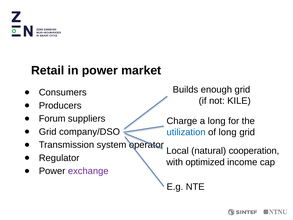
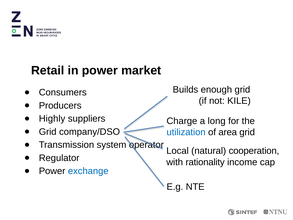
Forum: Forum -> Highly
of long: long -> area
optimized: optimized -> rationality
exchange colour: purple -> blue
